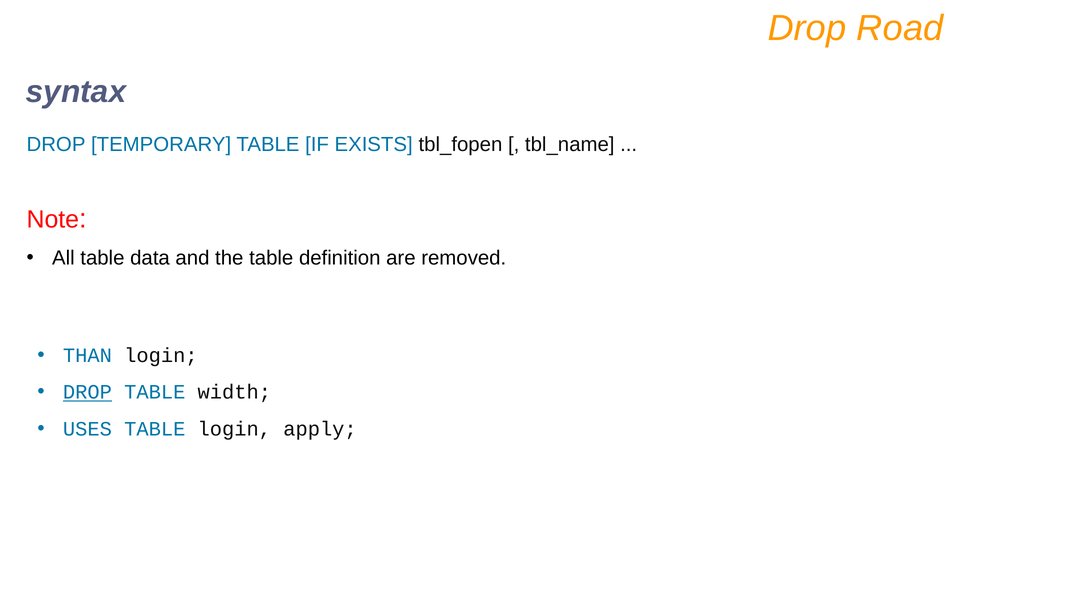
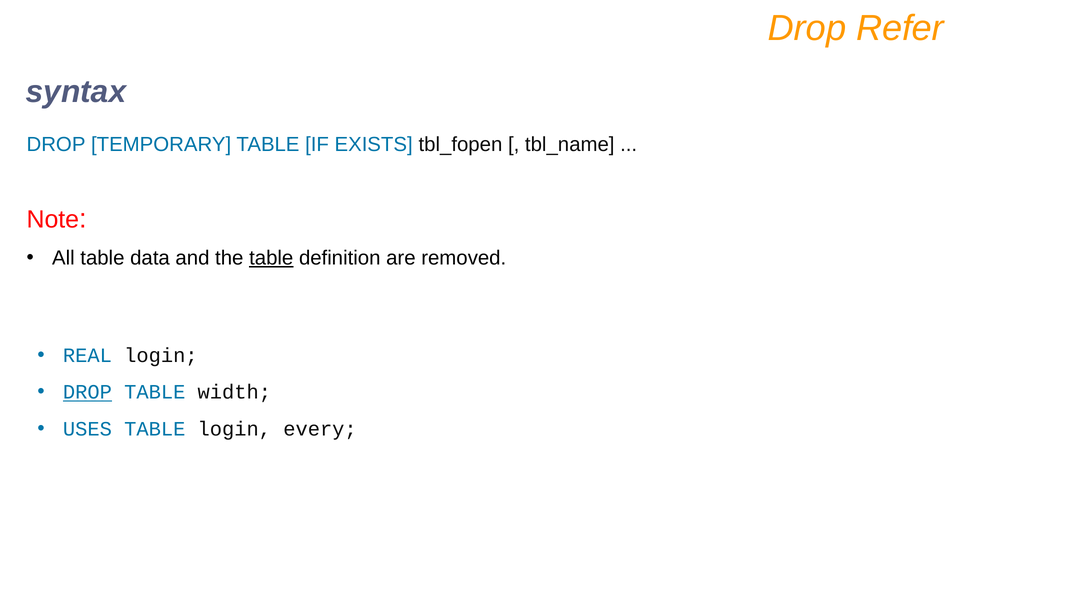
Road: Road -> Refer
table at (271, 258) underline: none -> present
THAN: THAN -> REAL
apply: apply -> every
